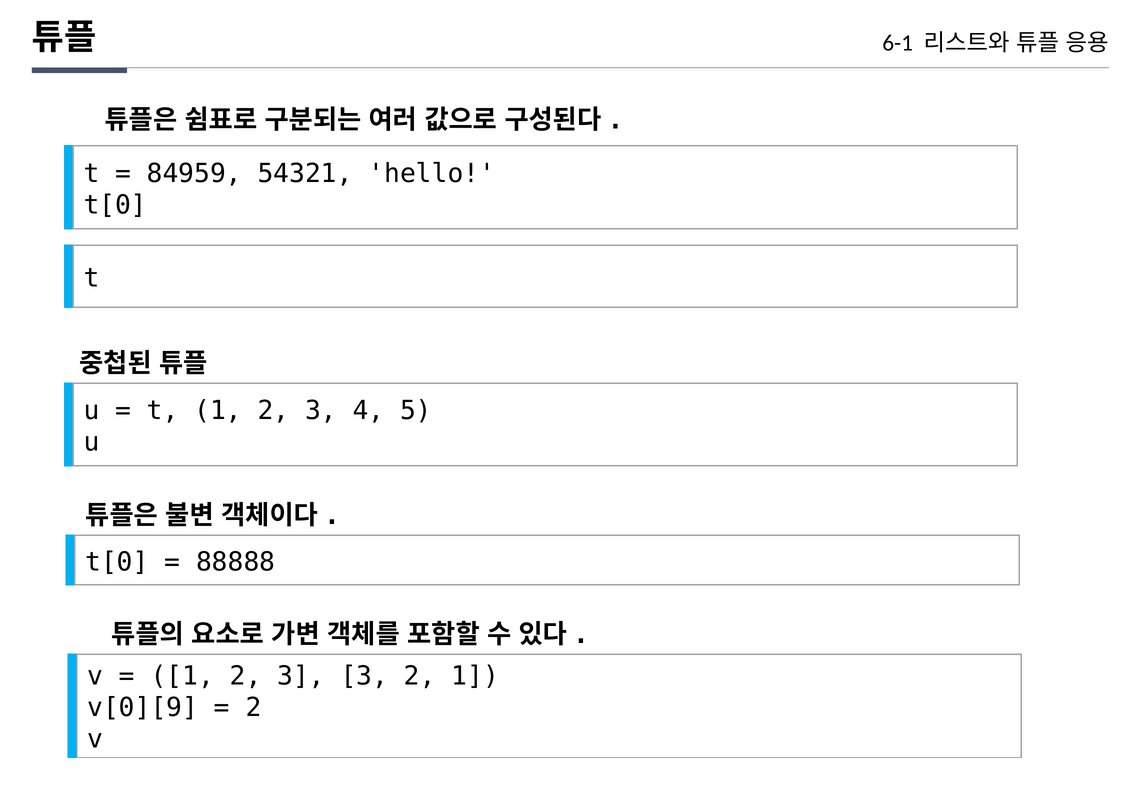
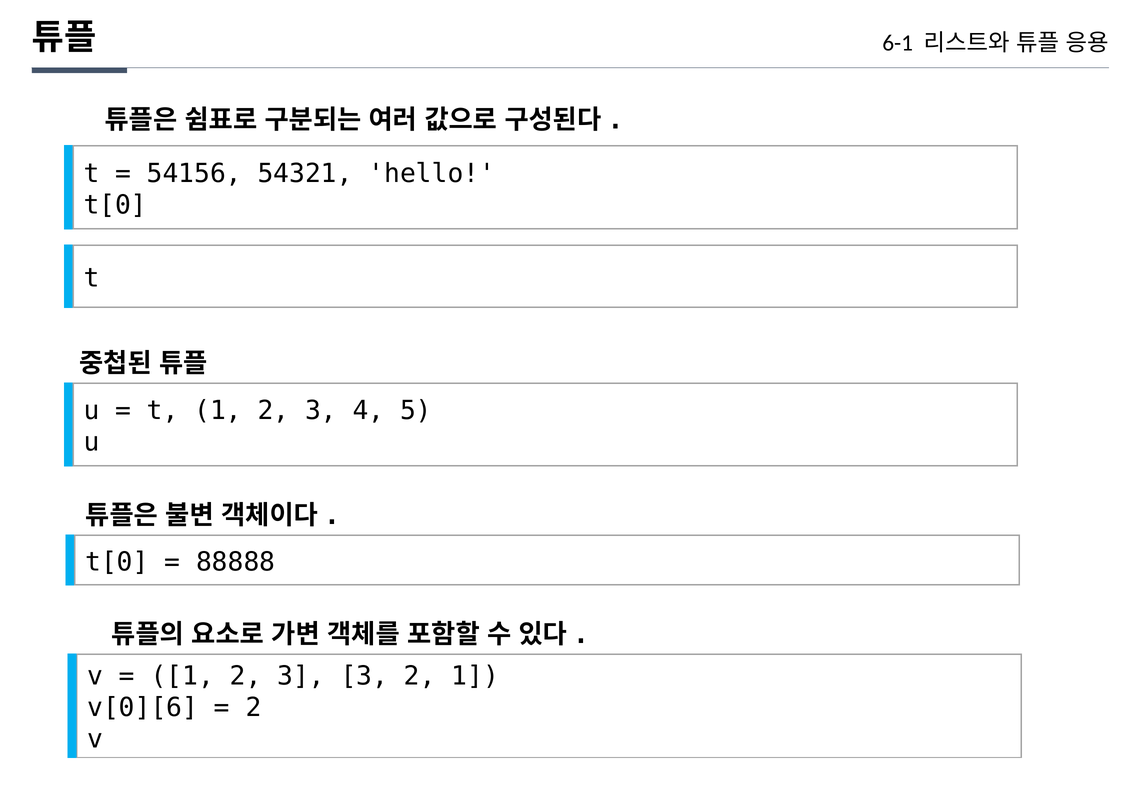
84959: 84959 -> 54156
v[0][9: v[0][9 -> v[0][6
